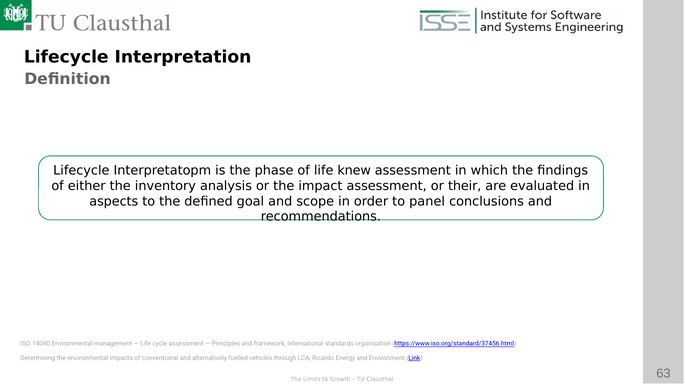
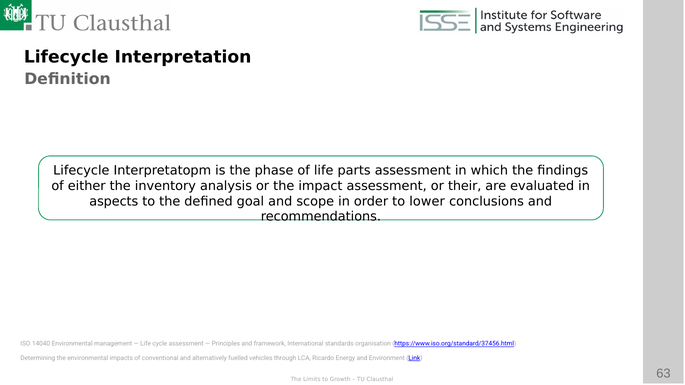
knew: knew -> parts
panel: panel -> lower
